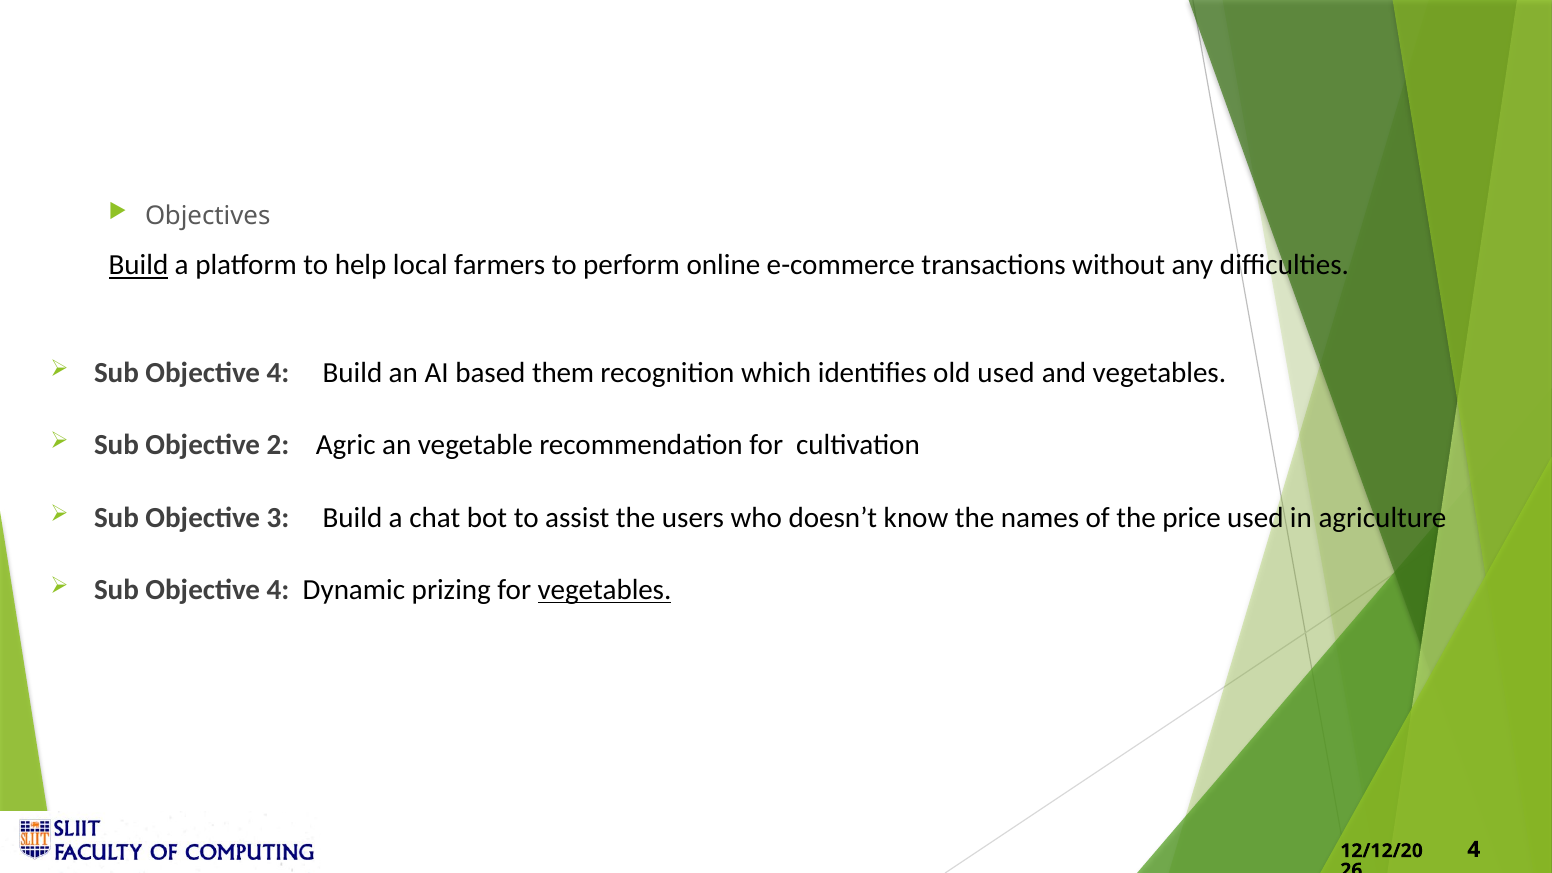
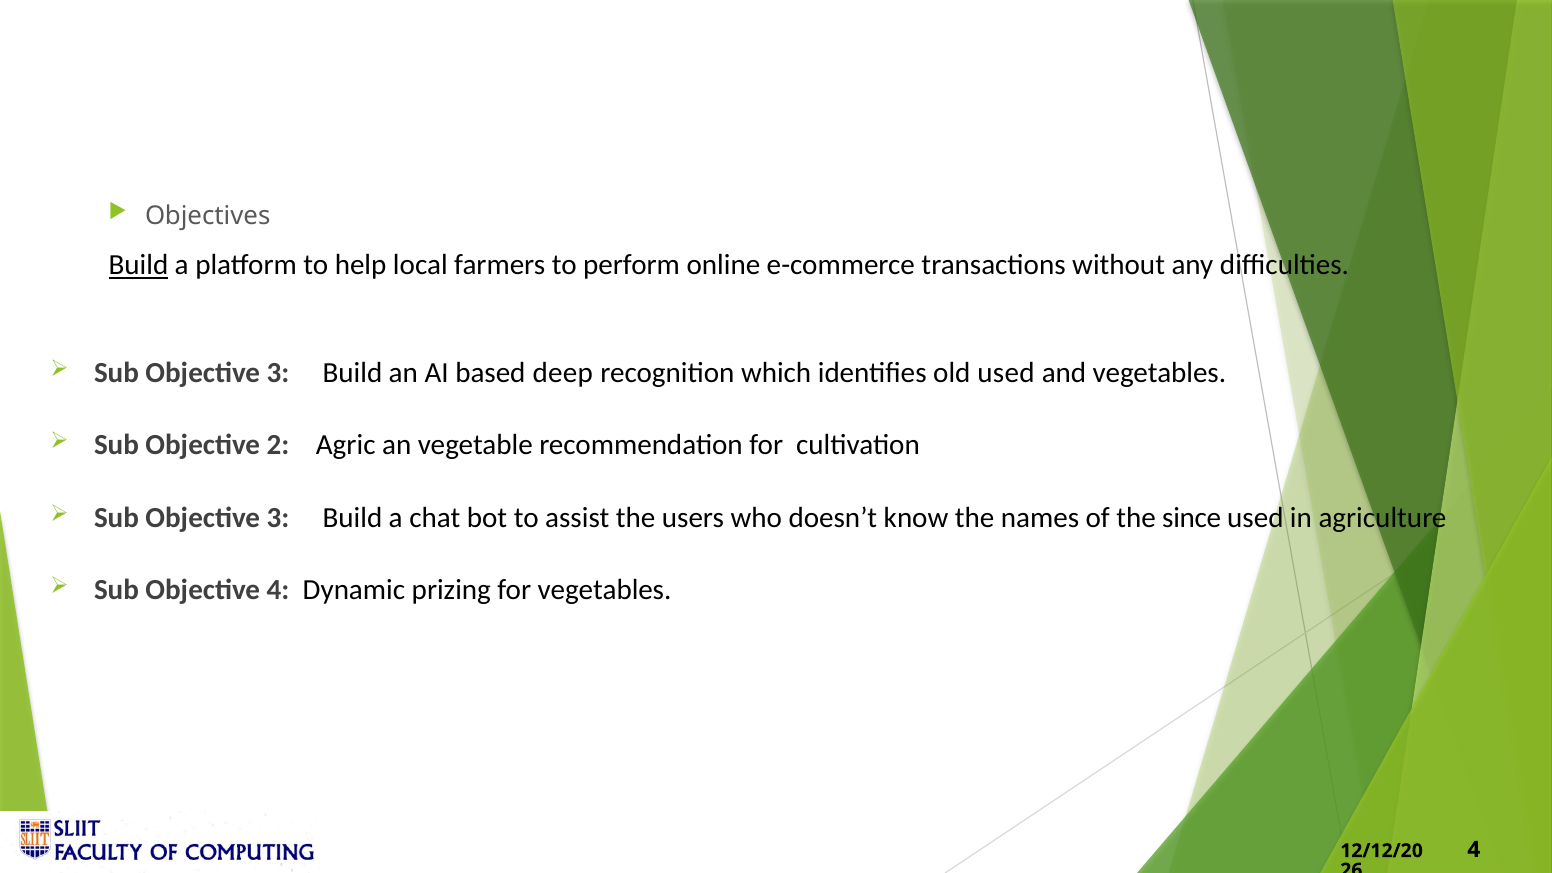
4 at (278, 373): 4 -> 3
them: them -> deep
price: price -> since
vegetables at (605, 590) underline: present -> none
